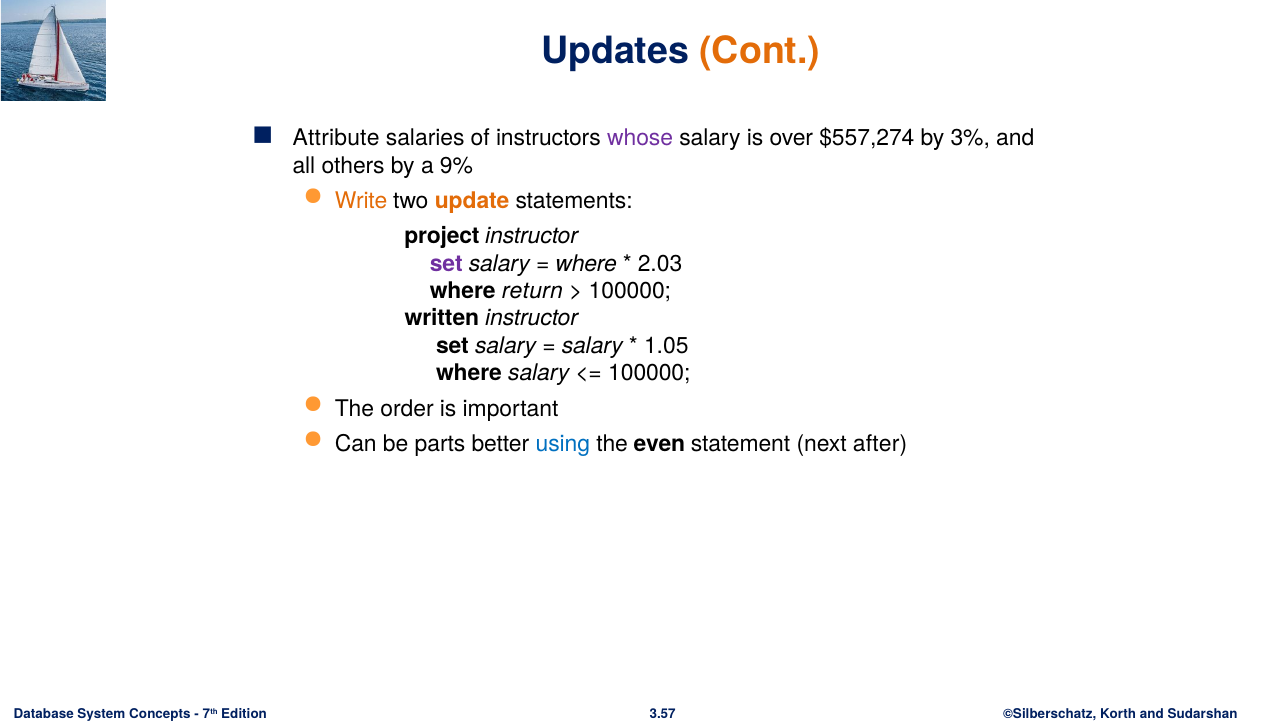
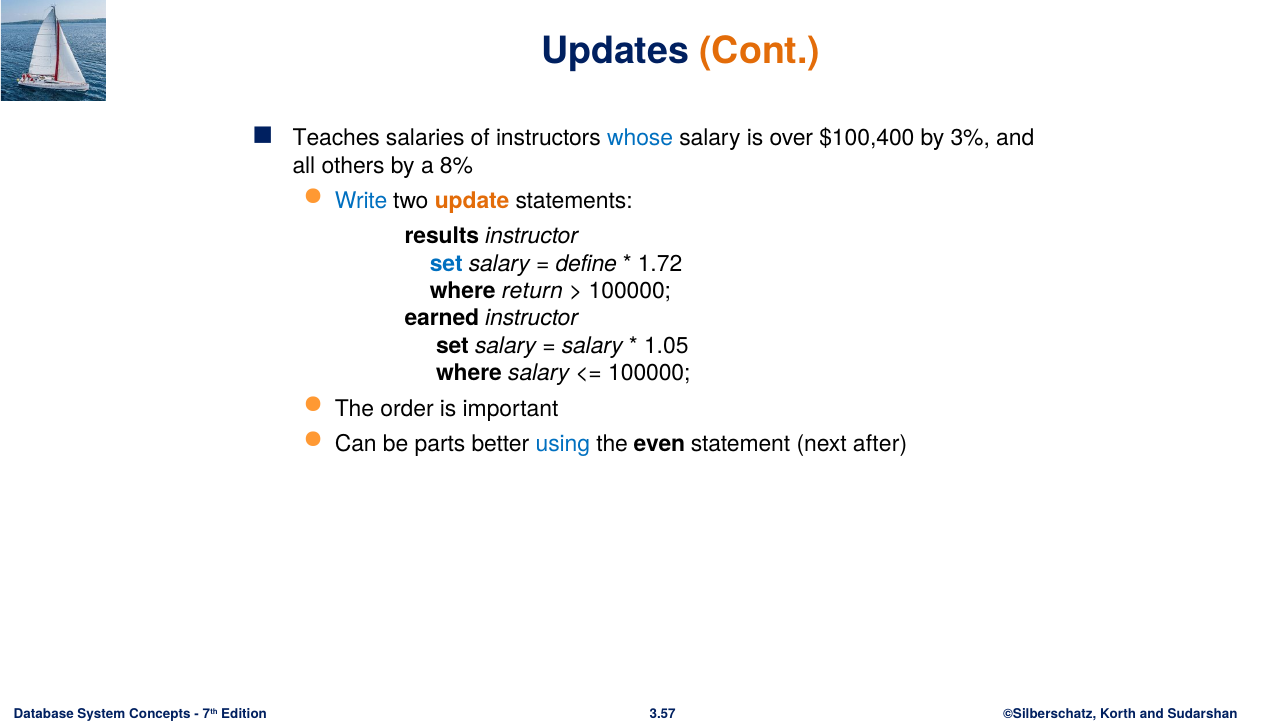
Attribute: Attribute -> Teaches
whose colour: purple -> blue
$557,274: $557,274 -> $100,400
9%: 9% -> 8%
Write colour: orange -> blue
project: project -> results
set at (446, 263) colour: purple -> blue
where at (586, 263): where -> define
2.03: 2.03 -> 1.72
written: written -> earned
